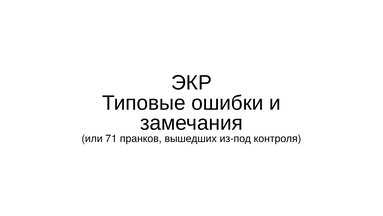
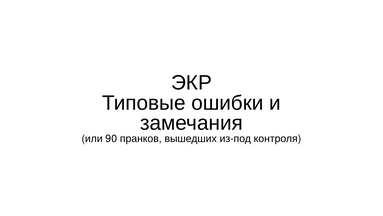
71: 71 -> 90
